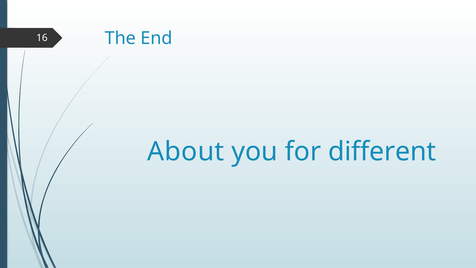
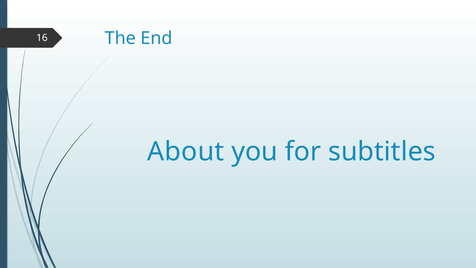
different: different -> subtitles
